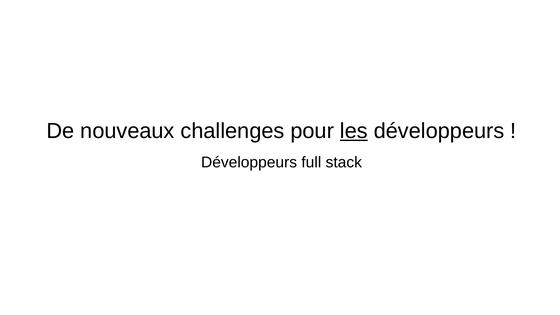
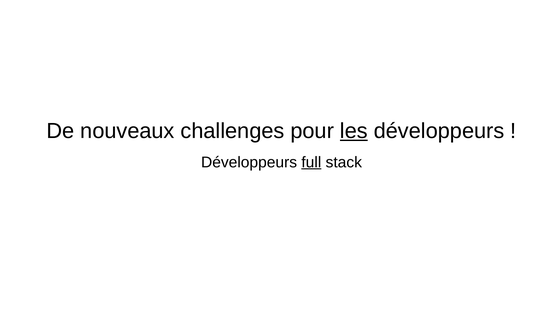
full underline: none -> present
